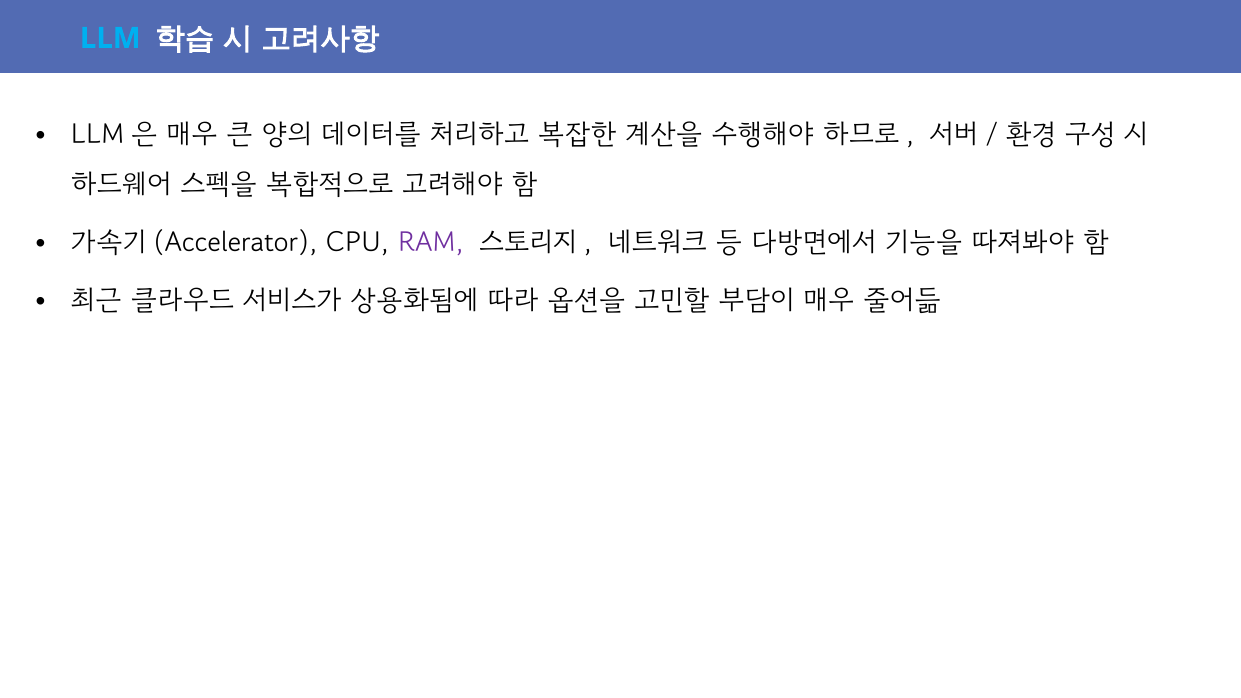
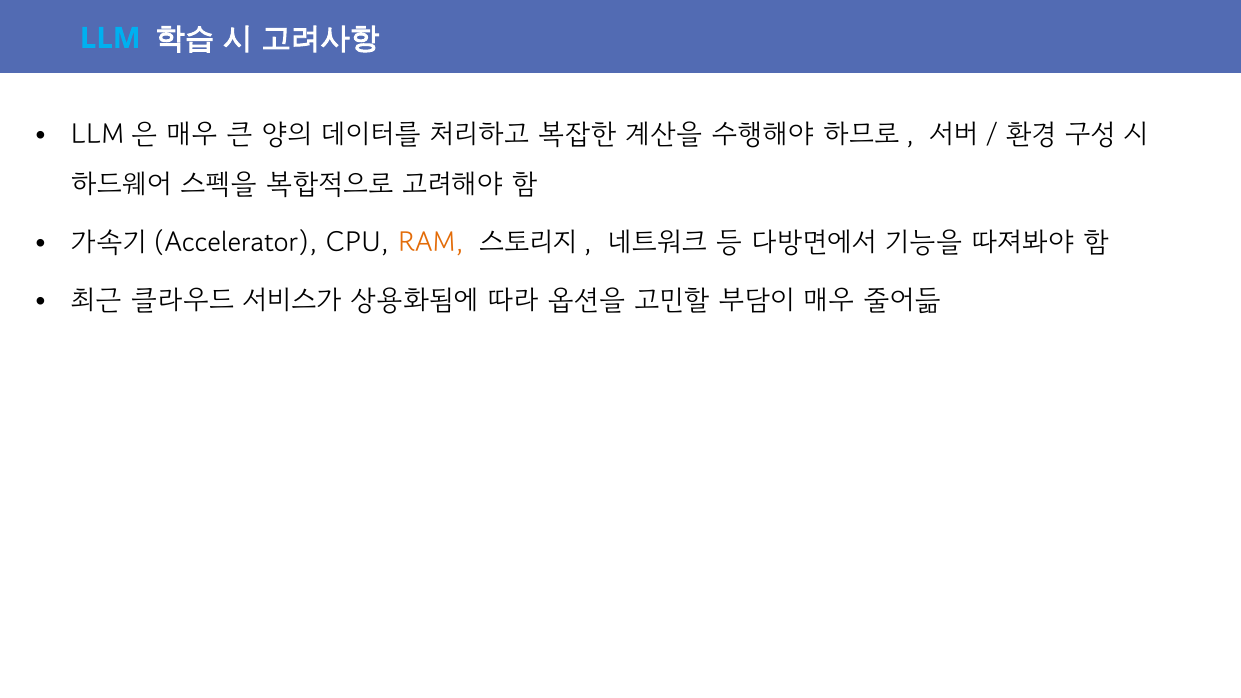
RAM colour: purple -> orange
